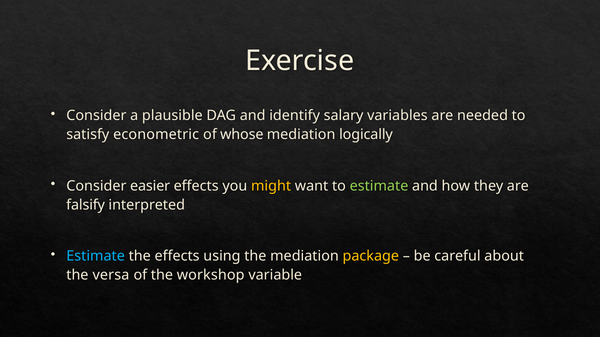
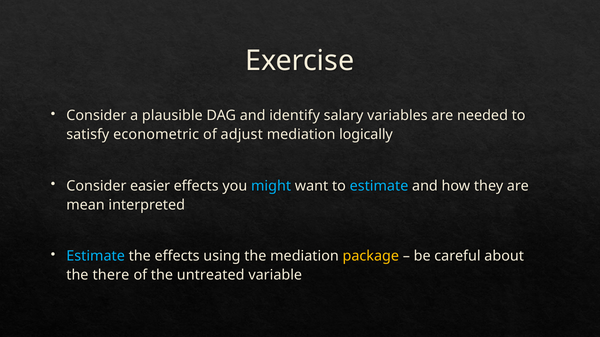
whose: whose -> adjust
might colour: yellow -> light blue
estimate at (379, 186) colour: light green -> light blue
falsify: falsify -> mean
versa: versa -> there
workshop: workshop -> untreated
